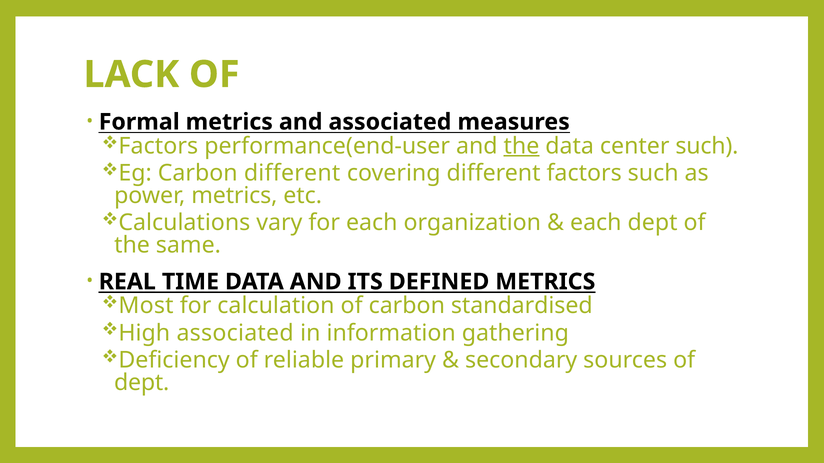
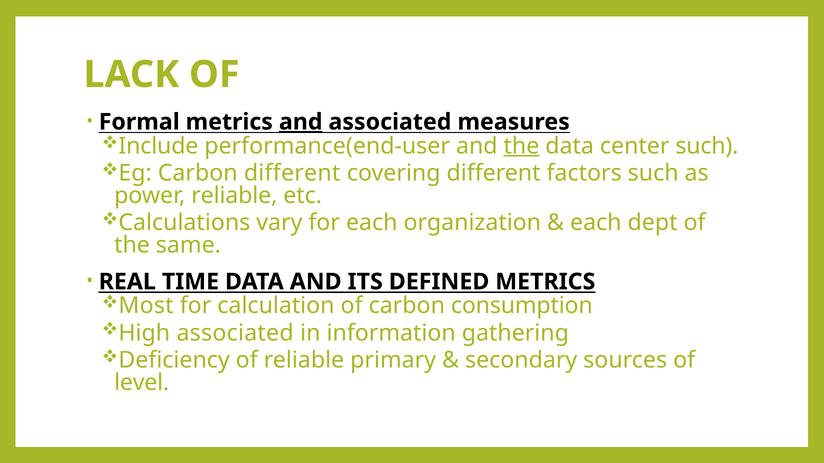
and at (301, 122) underline: none -> present
Factors at (158, 146): Factors -> Include
power metrics: metrics -> reliable
standardised: standardised -> consumption
dept at (142, 383): dept -> level
